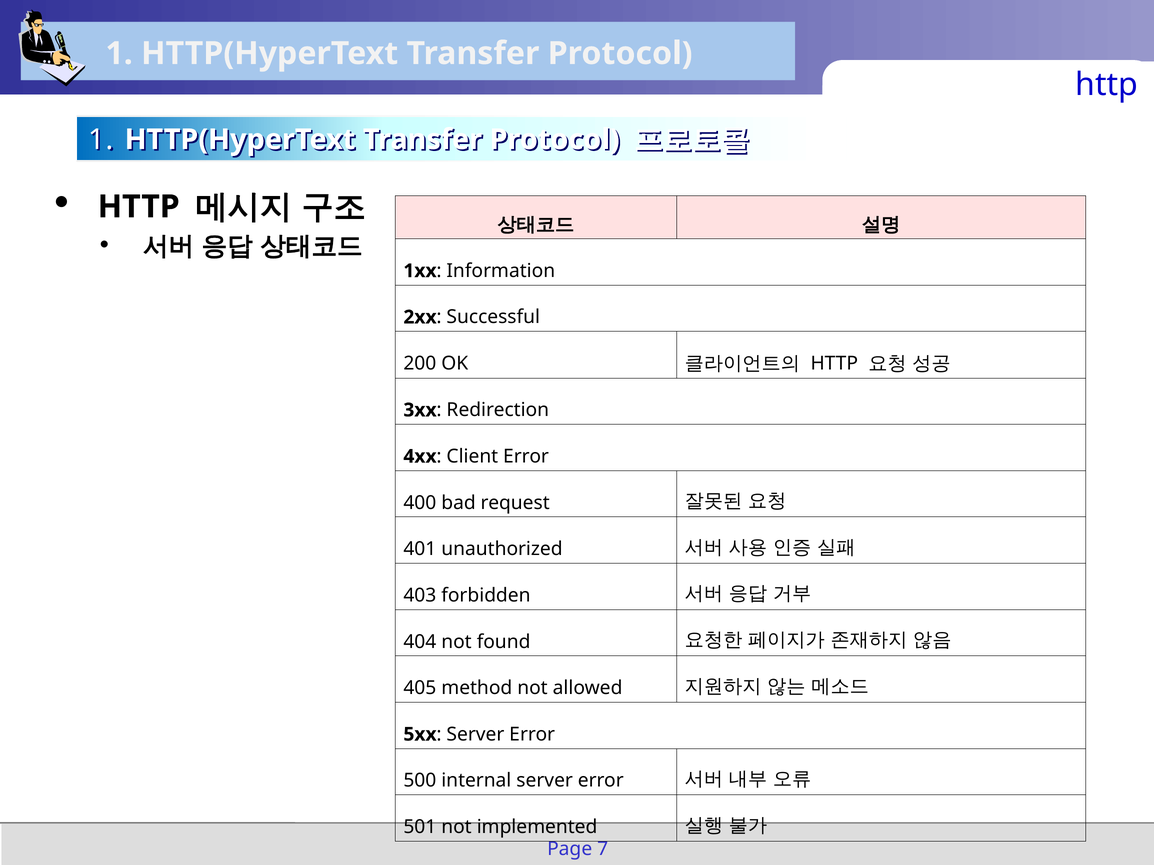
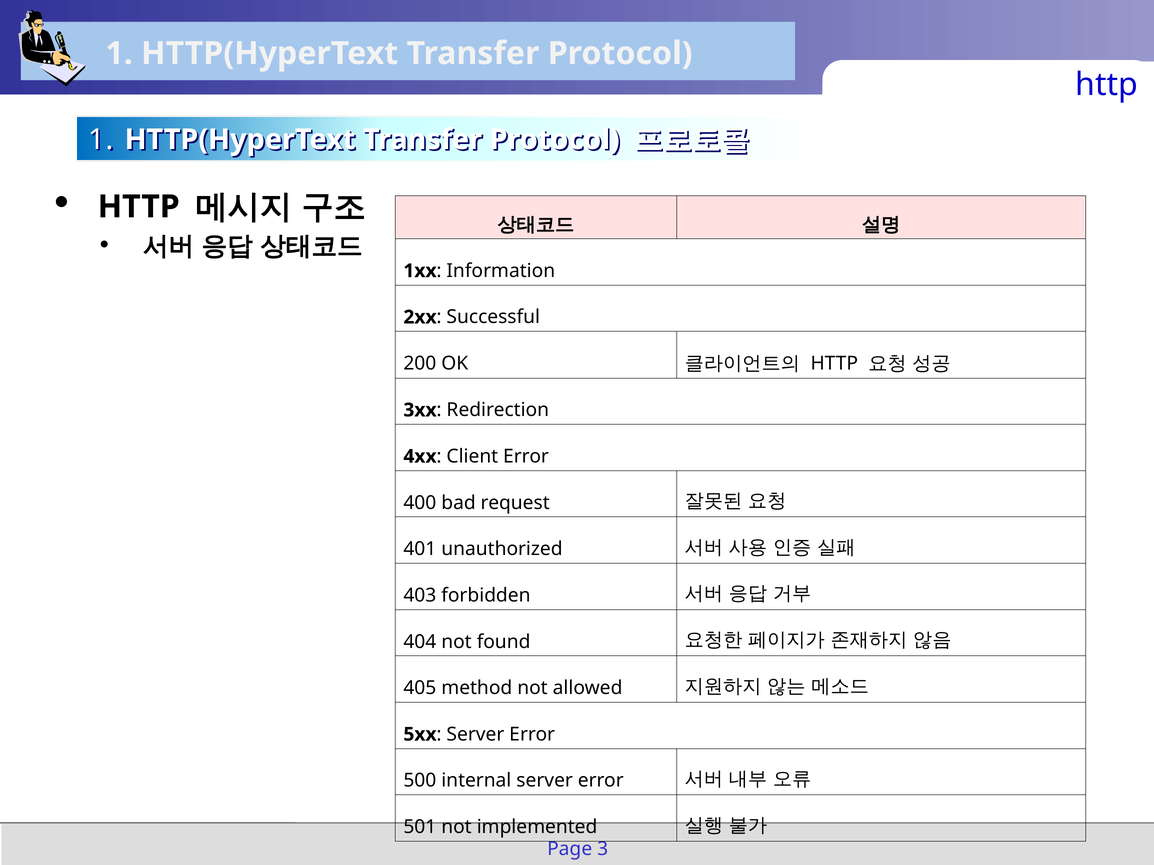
7: 7 -> 3
